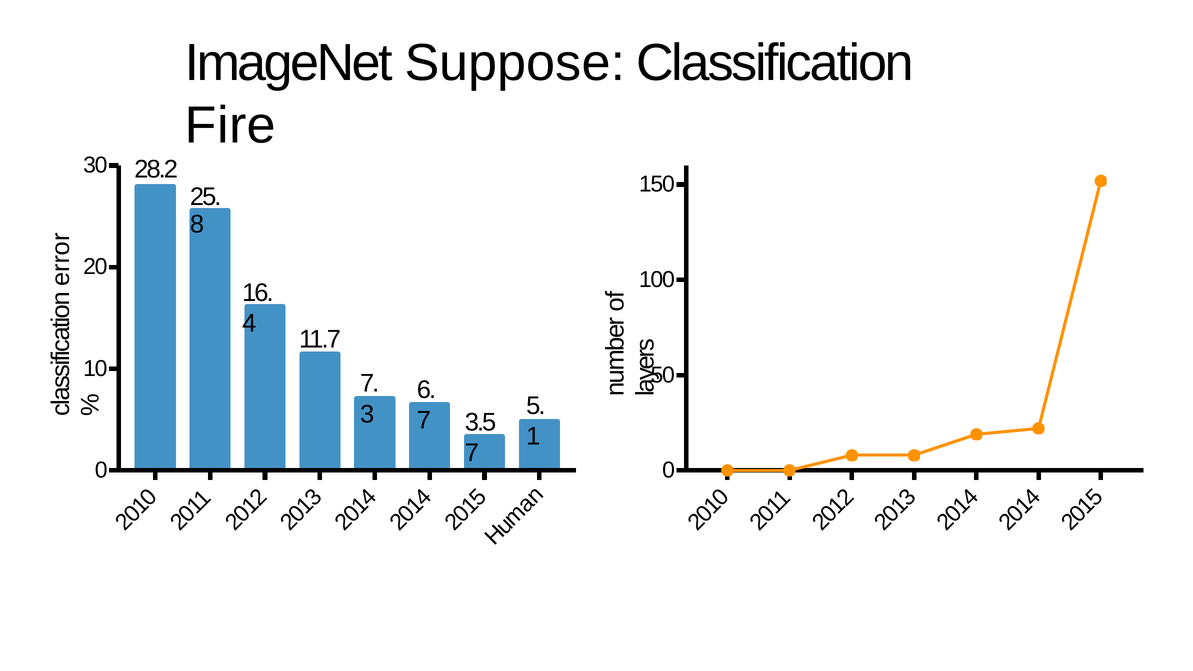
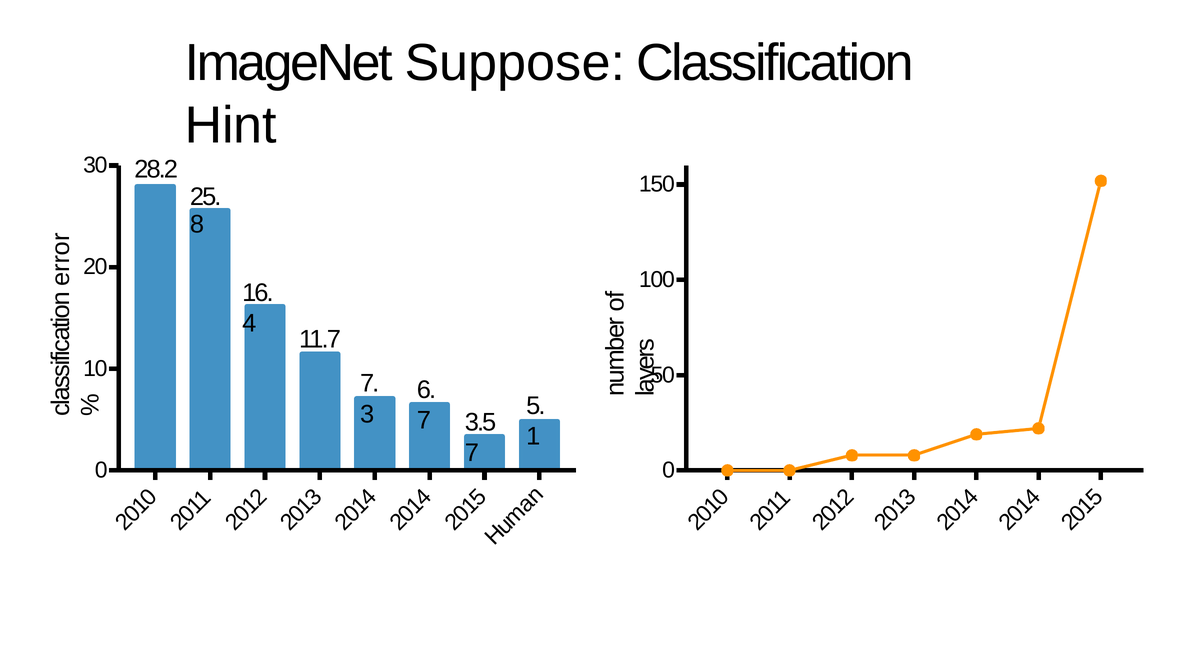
Fire: Fire -> Hint
